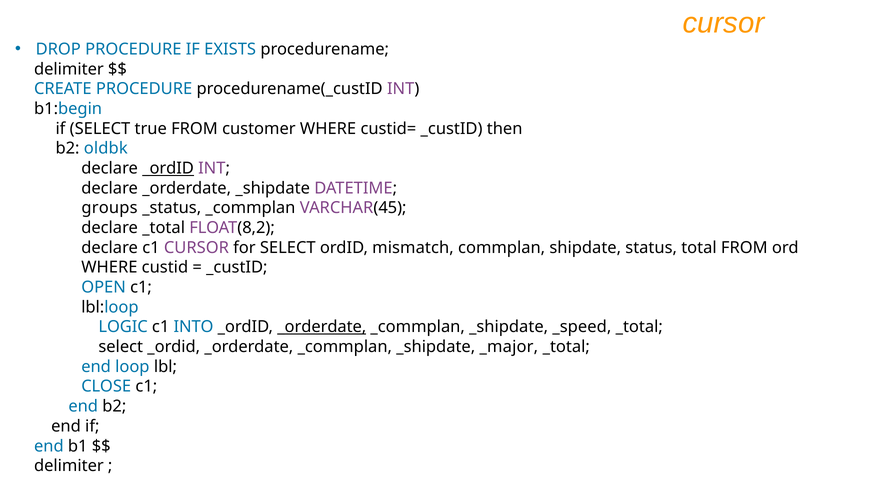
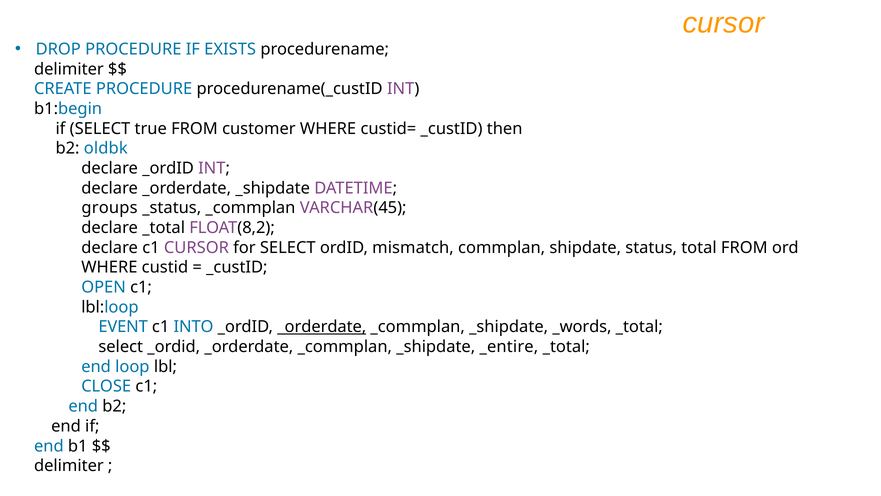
_ordID at (168, 168) underline: present -> none
LOGIC: LOGIC -> EVENT
_speed: _speed -> _words
_major: _major -> _entire
